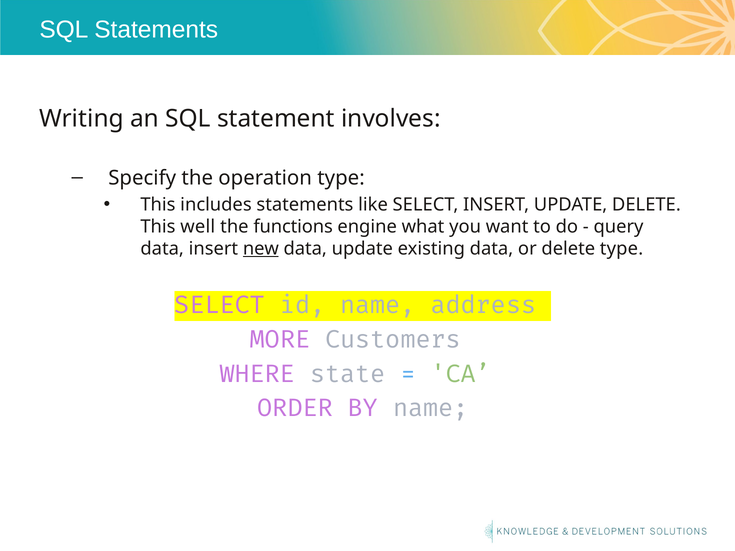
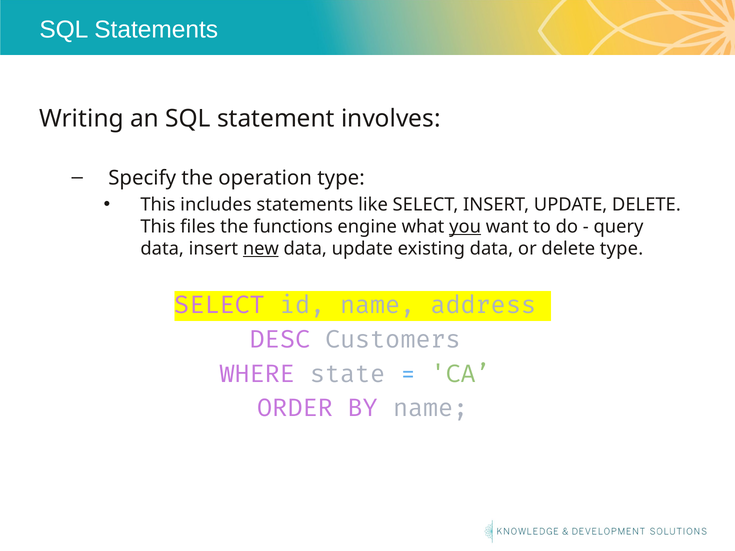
well: well -> files
you underline: none -> present
MORE: MORE -> DESC
